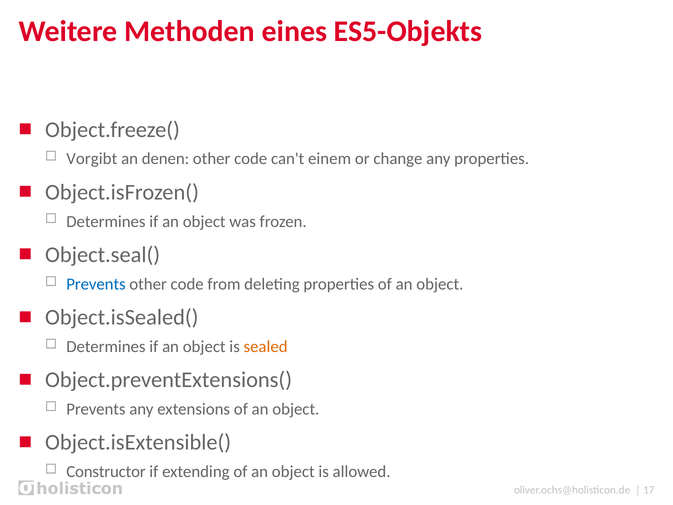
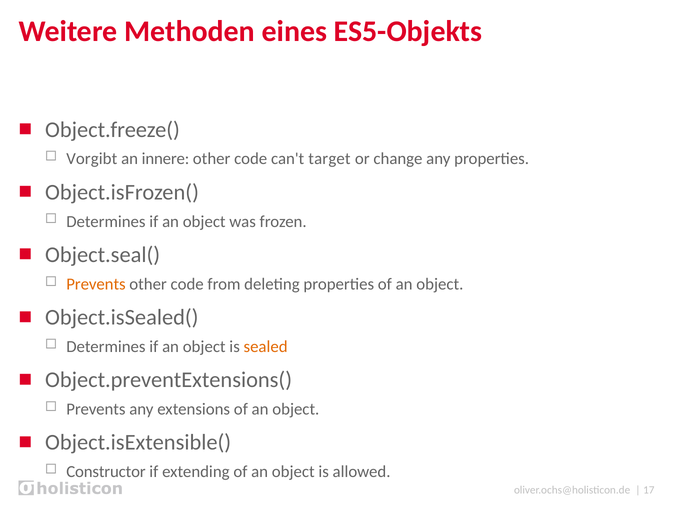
denen: denen -> innere
einem: einem -> target
Prevents at (96, 284) colour: blue -> orange
